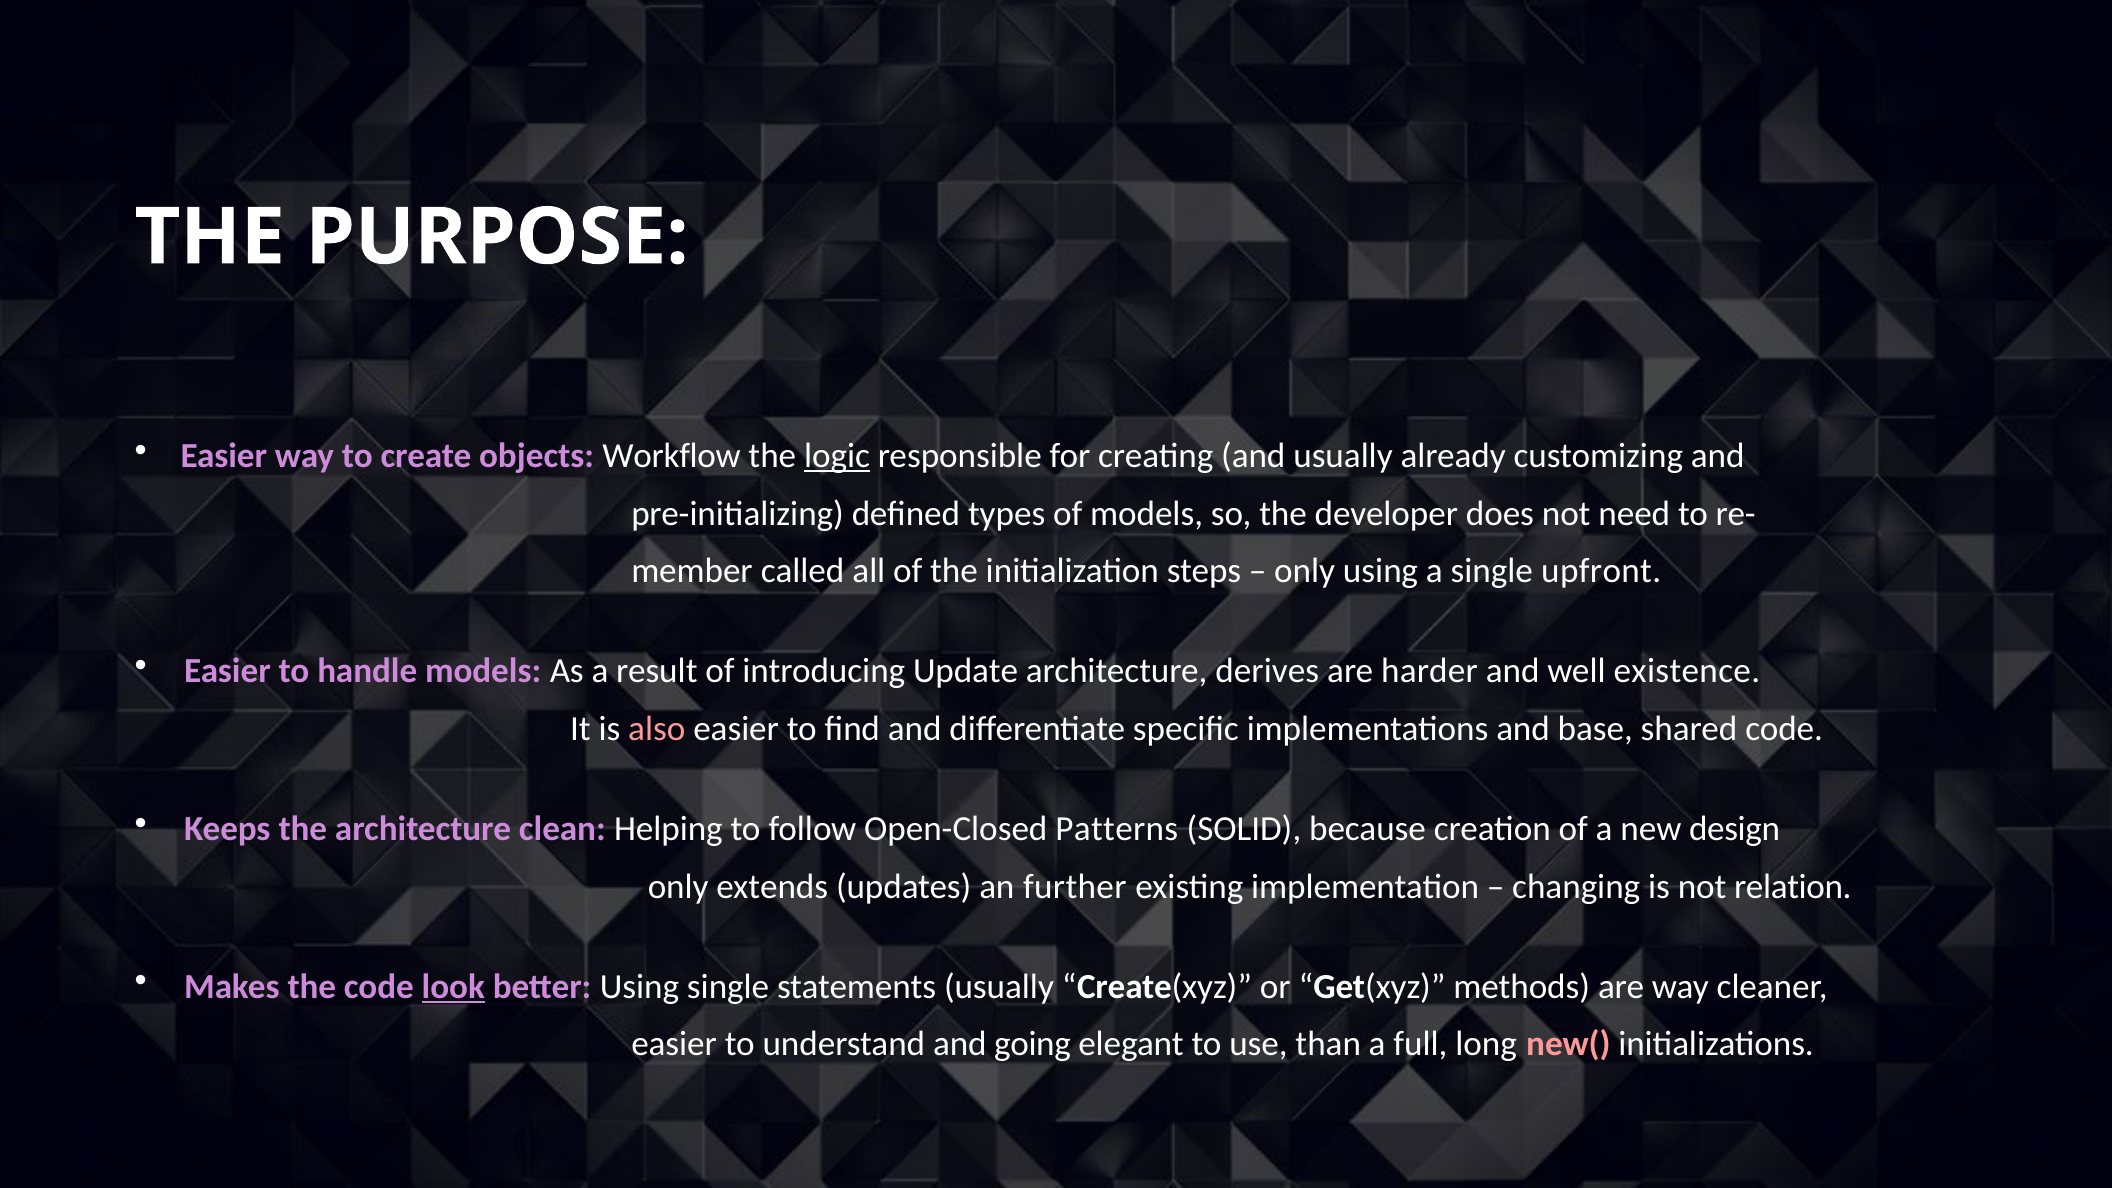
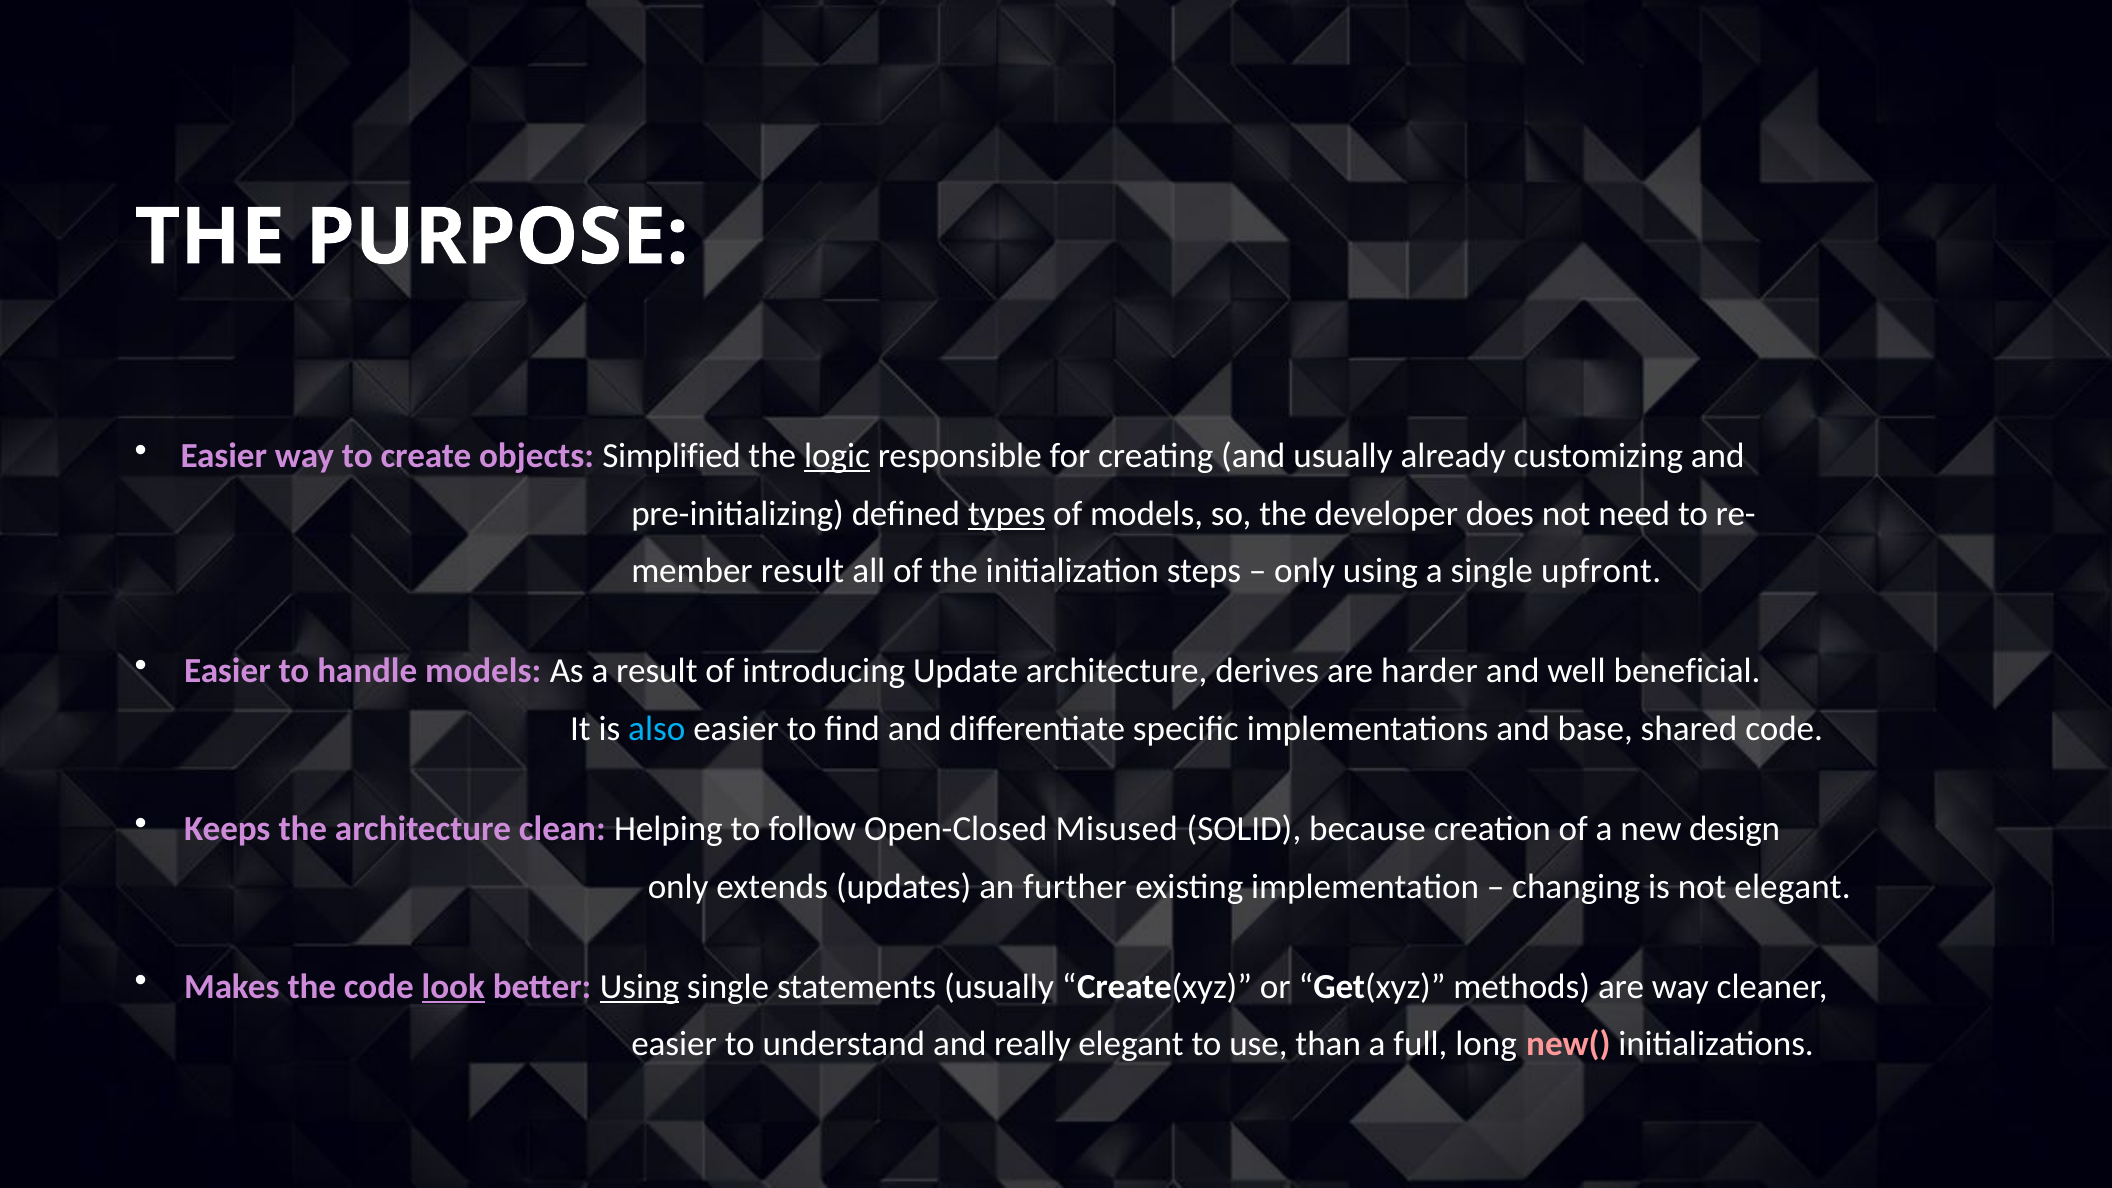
Workflow: Workflow -> Simplified
types underline: none -> present
member called: called -> result
existence: existence -> beneficial
also colour: pink -> light blue
Patterns: Patterns -> Misused
not relation: relation -> elegant
Using at (640, 987) underline: none -> present
going: going -> really
